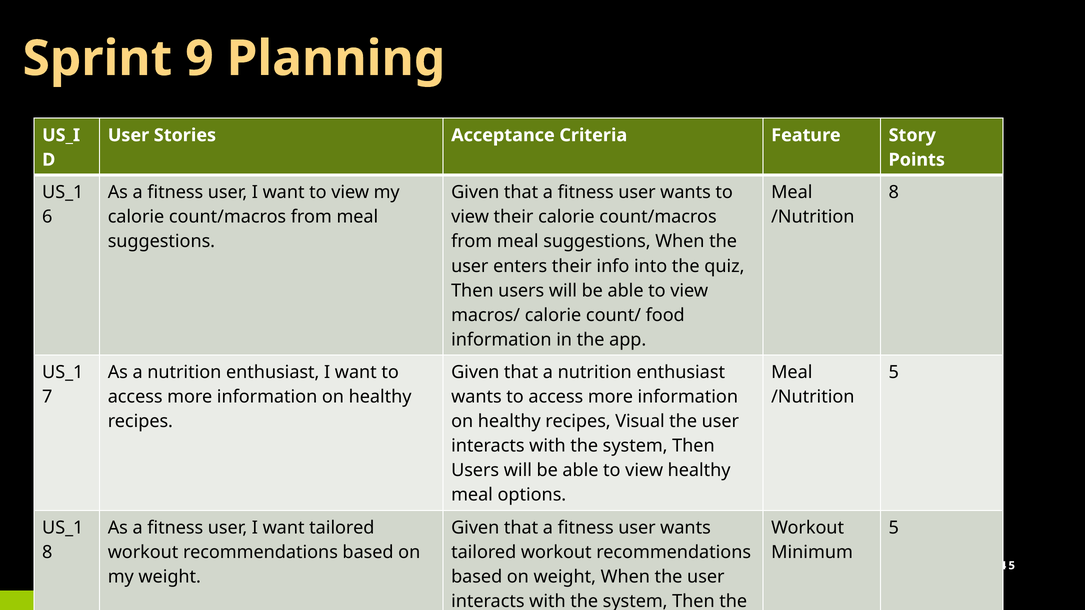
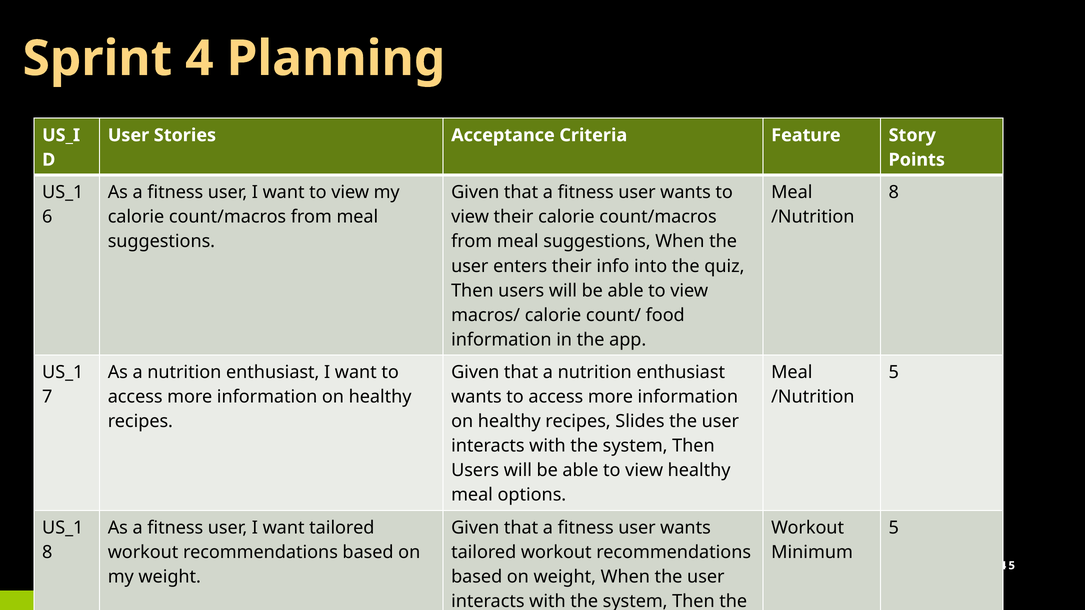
9: 9 -> 4
Visual: Visual -> Slides
